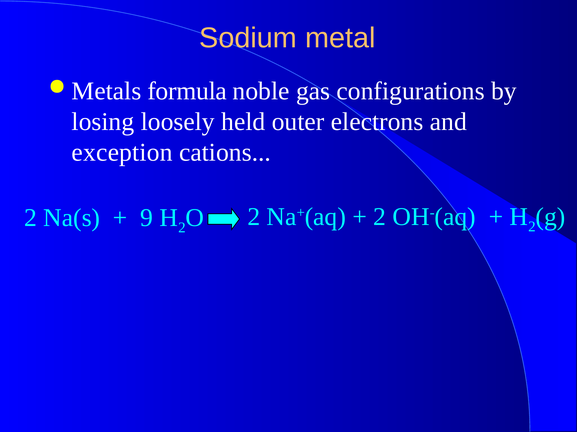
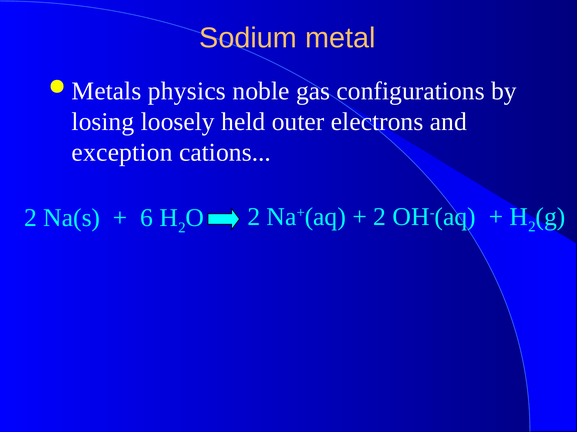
formula: formula -> physics
9: 9 -> 6
